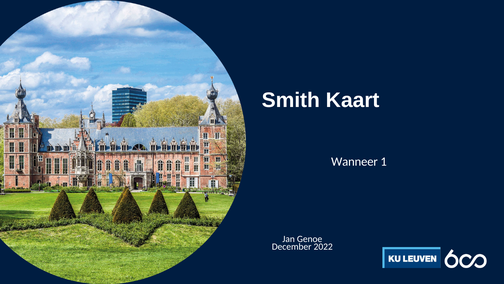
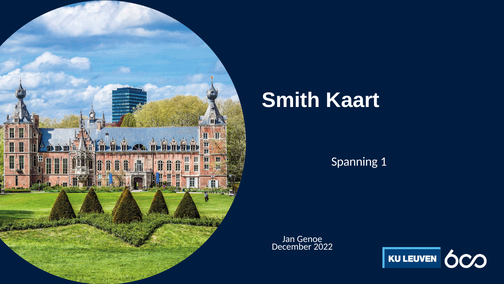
Wanneer: Wanneer -> Spanning
